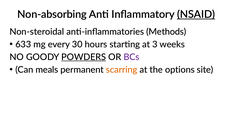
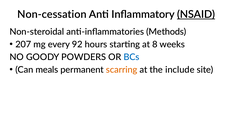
Non-absorbing: Non-absorbing -> Non-cessation
633: 633 -> 207
30: 30 -> 92
3: 3 -> 8
POWDERS underline: present -> none
BCs colour: purple -> blue
options: options -> include
